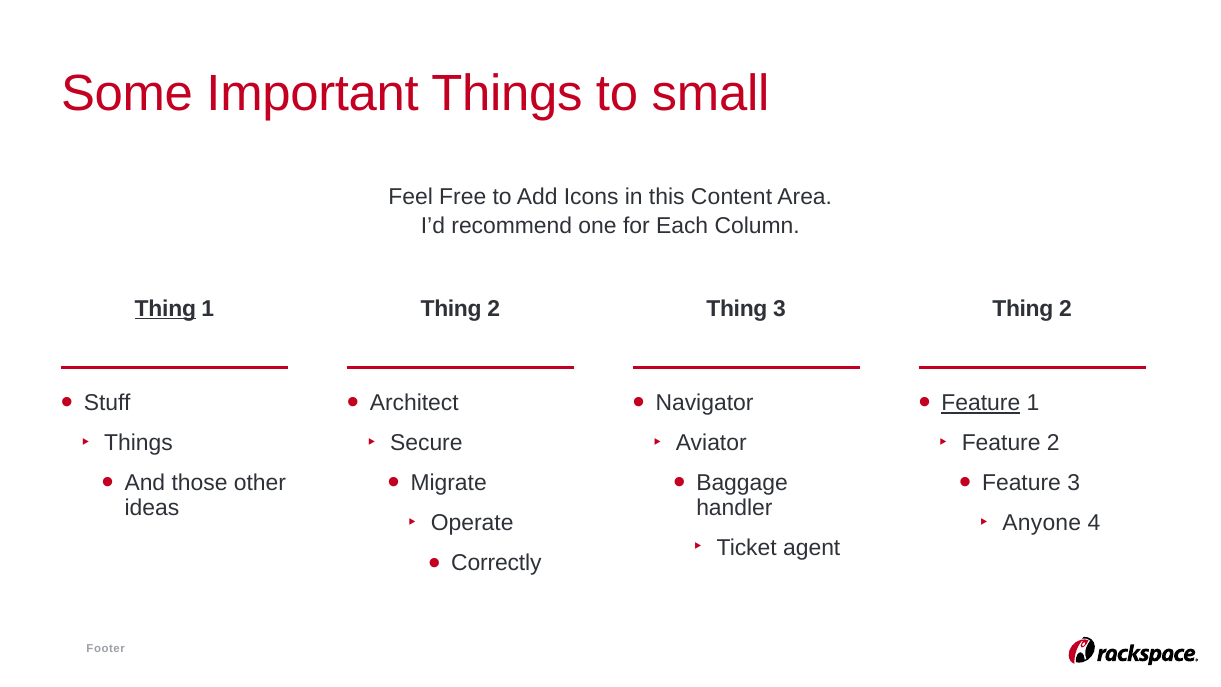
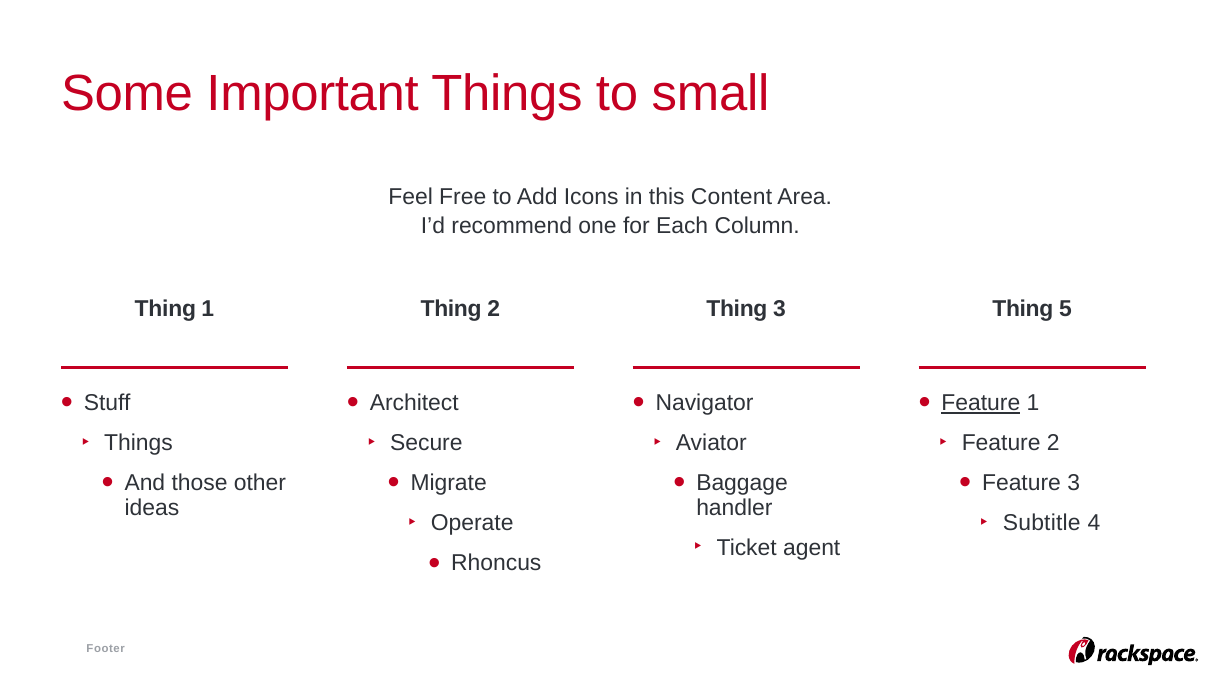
Thing at (165, 309) underline: present -> none
3 Thing 2: 2 -> 5
Anyone: Anyone -> Subtitle
Correctly: Correctly -> Rhoncus
